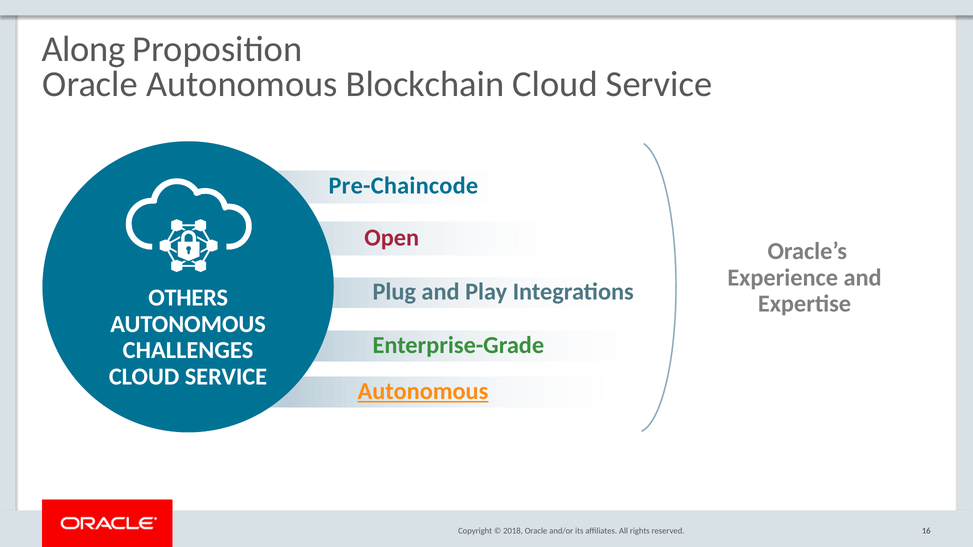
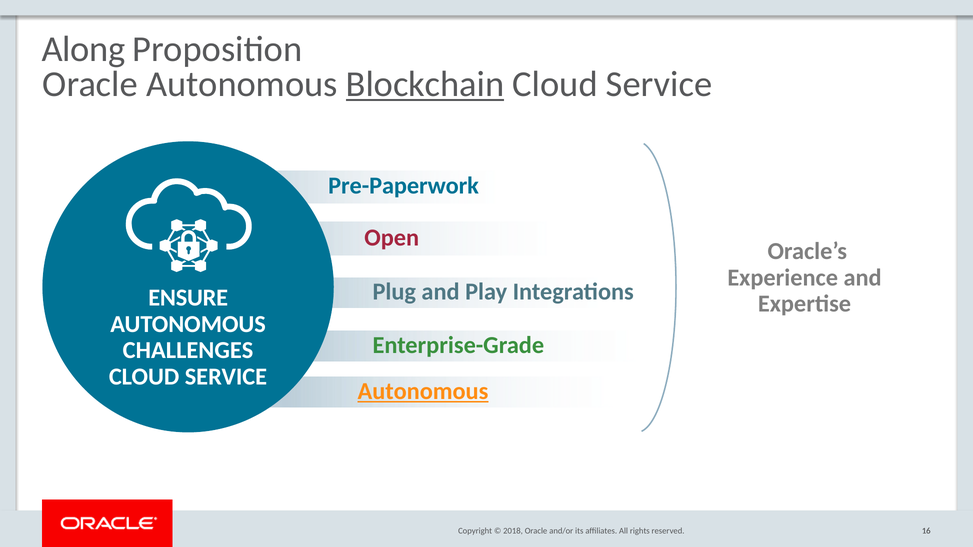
Blockchain underline: none -> present
Pre-Chaincode: Pre-Chaincode -> Pre-Paperwork
OTHERS: OTHERS -> ENSURE
